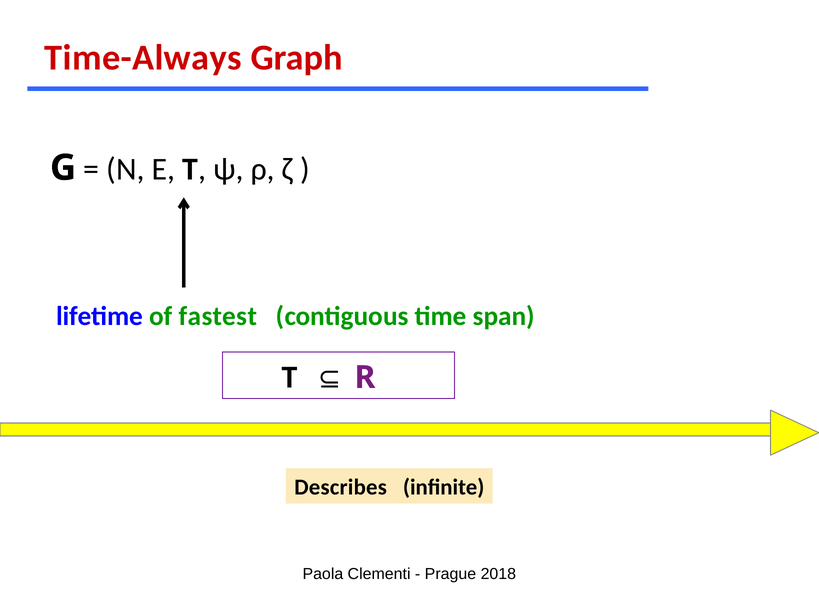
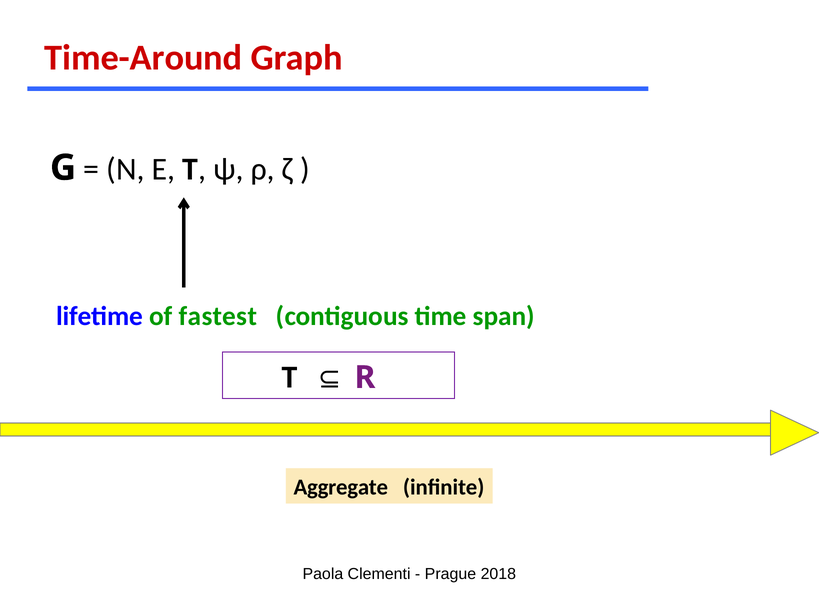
Time-Always: Time-Always -> Time-Around
Describes: Describes -> Aggregate
